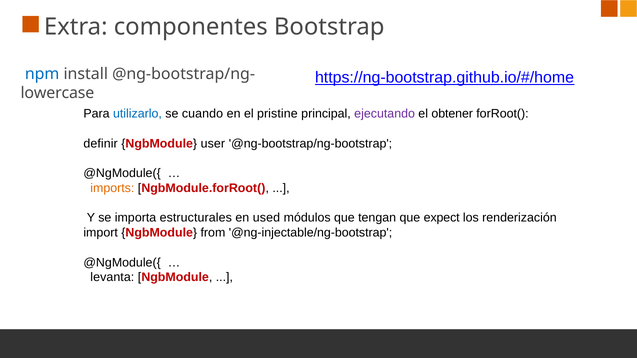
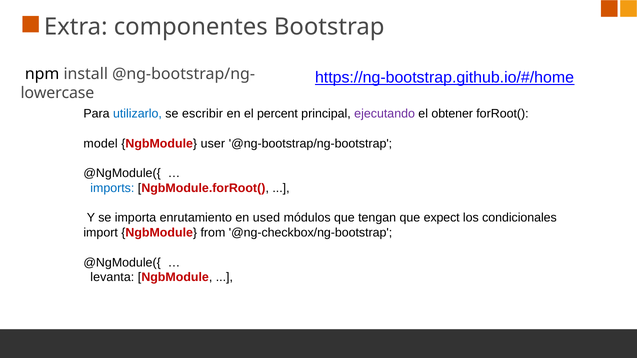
npm colour: blue -> black
cuando: cuando -> escribir
pristine: pristine -> percent
definir: definir -> model
imports colour: orange -> blue
estructurales: estructurales -> enrutamiento
renderización: renderización -> condicionales
@ng-injectable/ng-bootstrap: @ng-injectable/ng-bootstrap -> @ng-checkbox/ng-bootstrap
